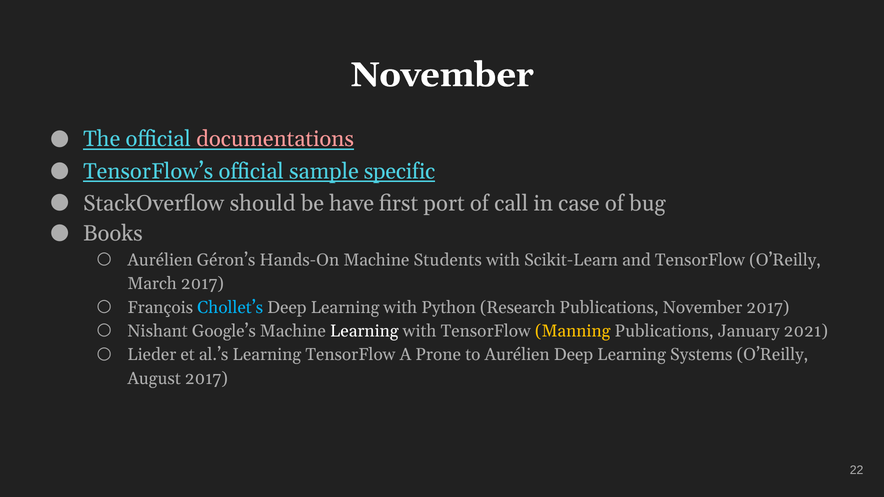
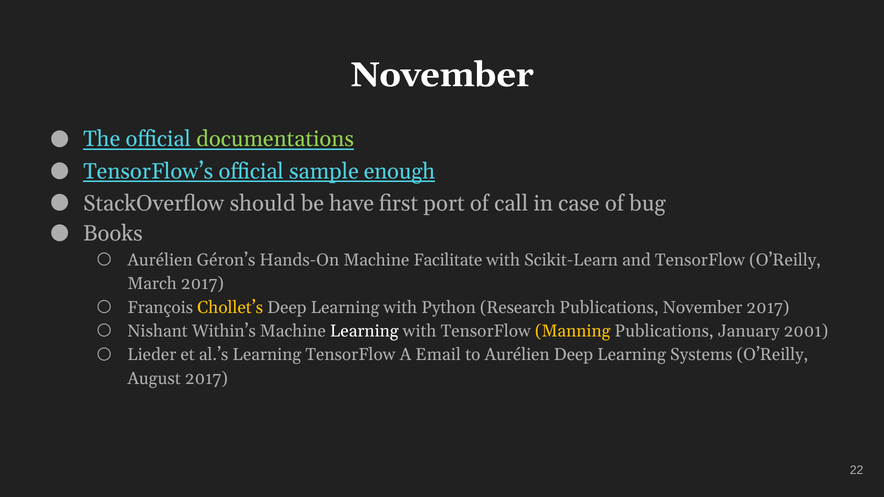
documentations colour: pink -> light green
specific: specific -> enough
Students: Students -> Facilitate
Chollet’s colour: light blue -> yellow
Google’s: Google’s -> Within’s
2021: 2021 -> 2001
Prone: Prone -> Email
